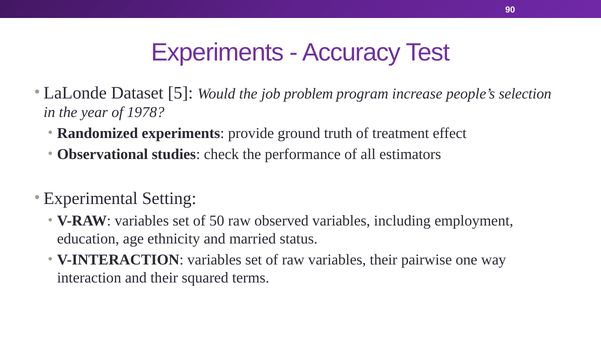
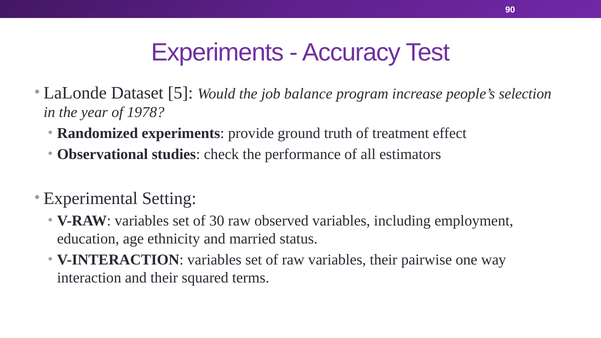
problem: problem -> balance
50: 50 -> 30
